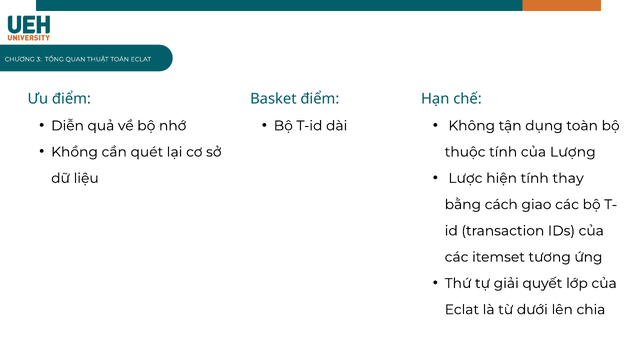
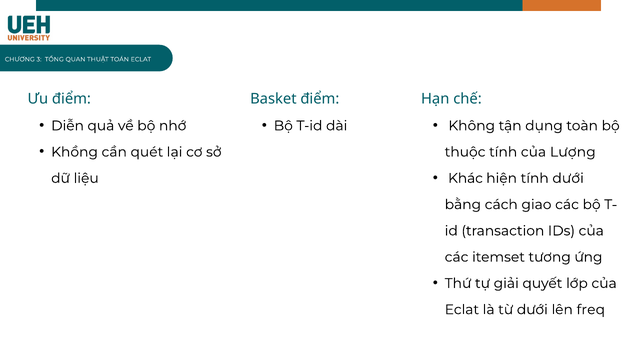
Lược: Lược -> Khác
tính thay: thay -> dưới
chia: chia -> freq
